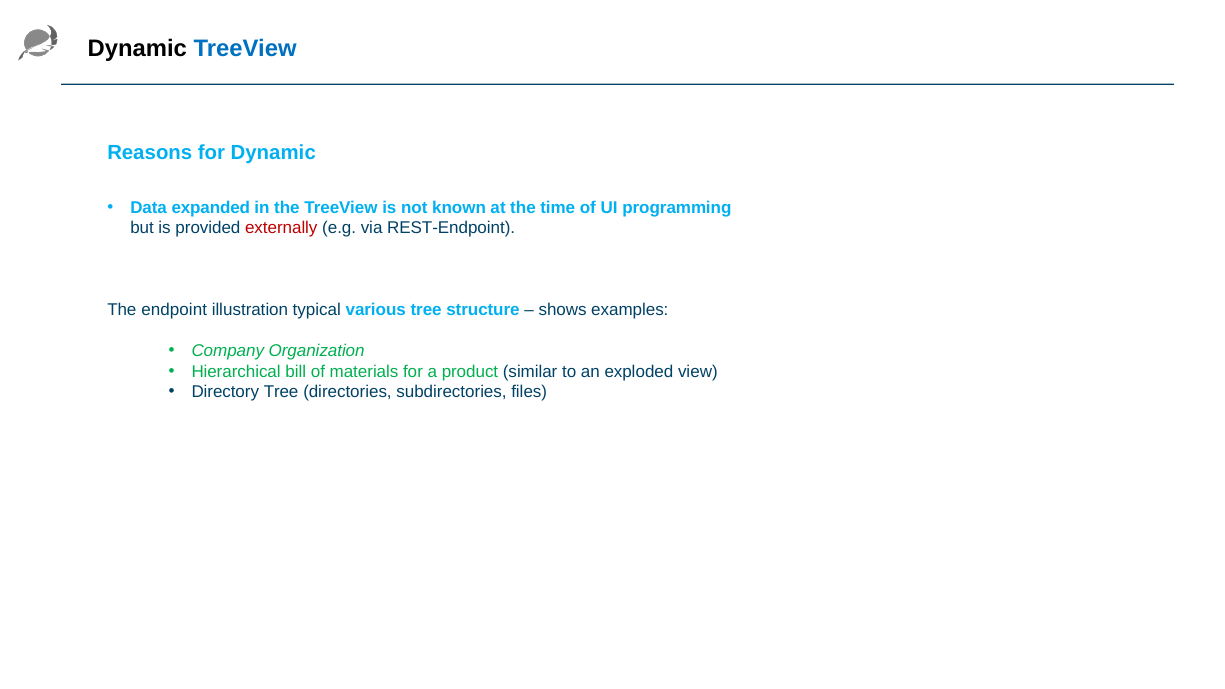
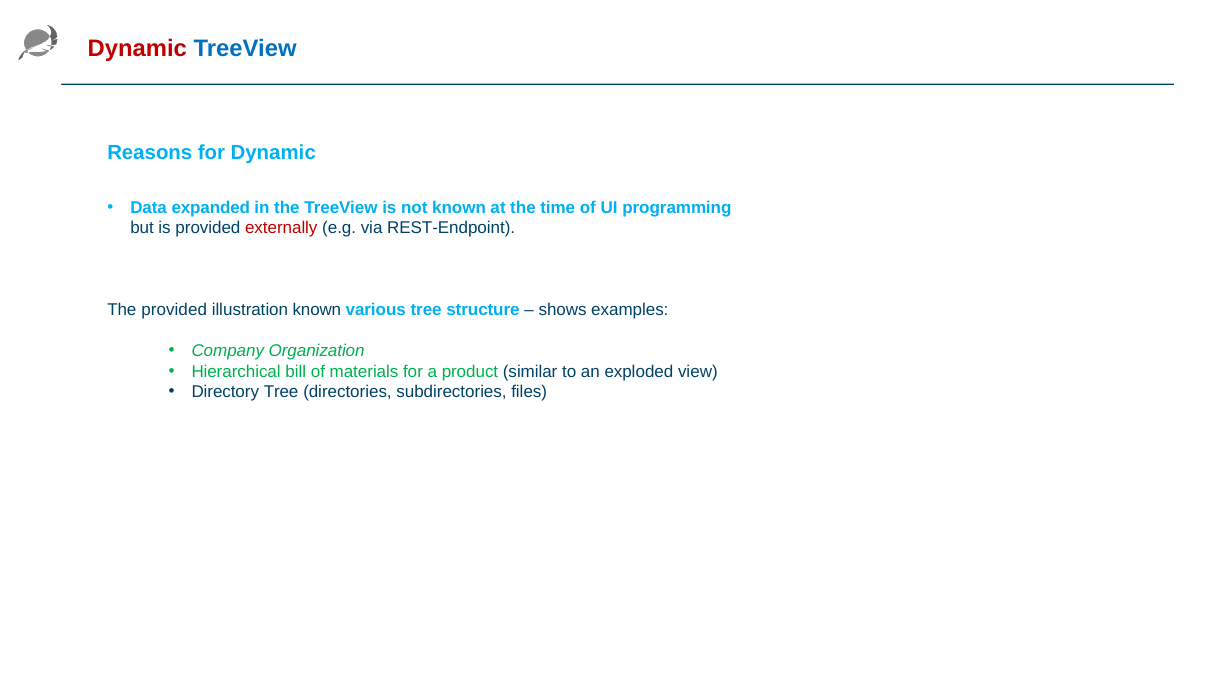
Dynamic at (137, 49) colour: black -> red
The endpoint: endpoint -> provided
illustration typical: typical -> known
